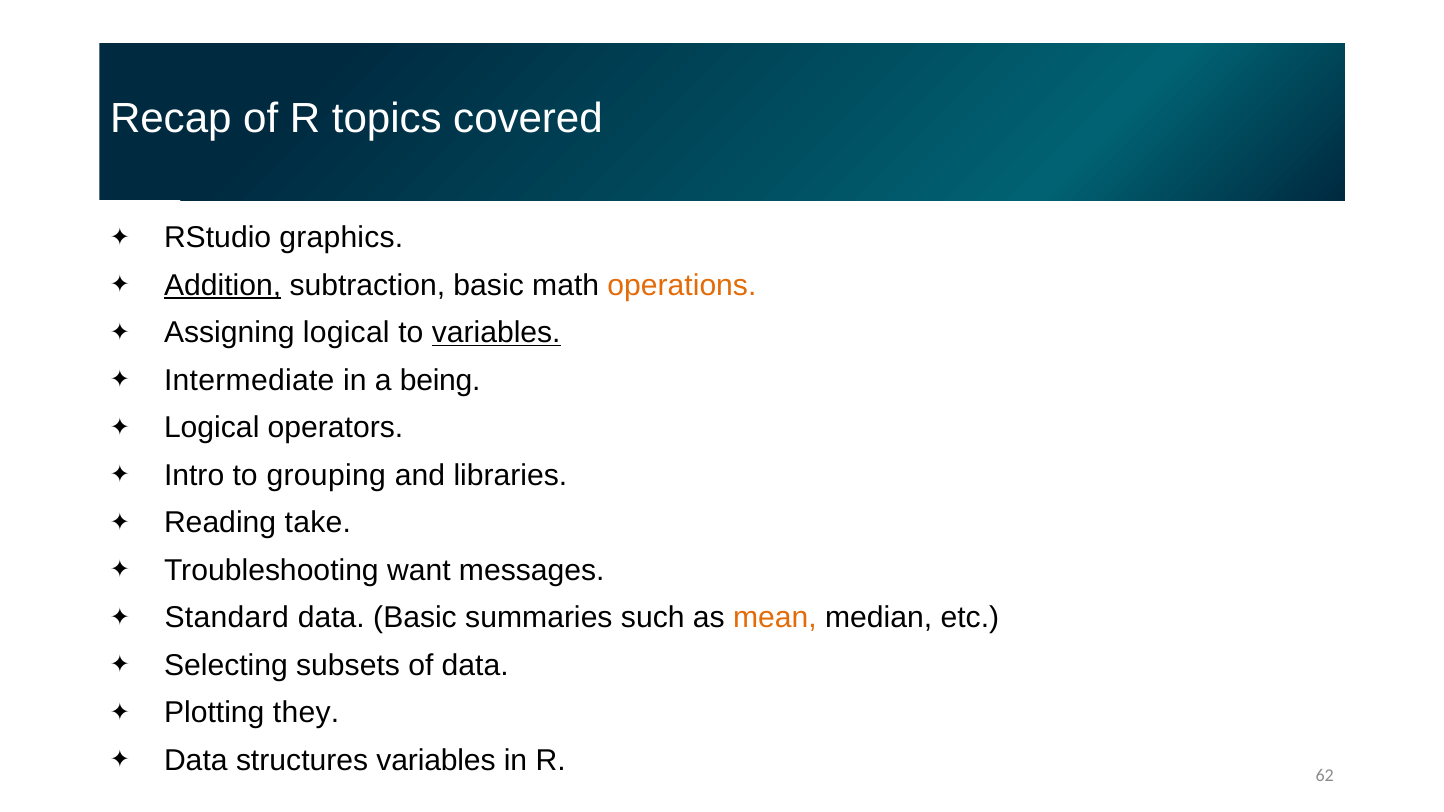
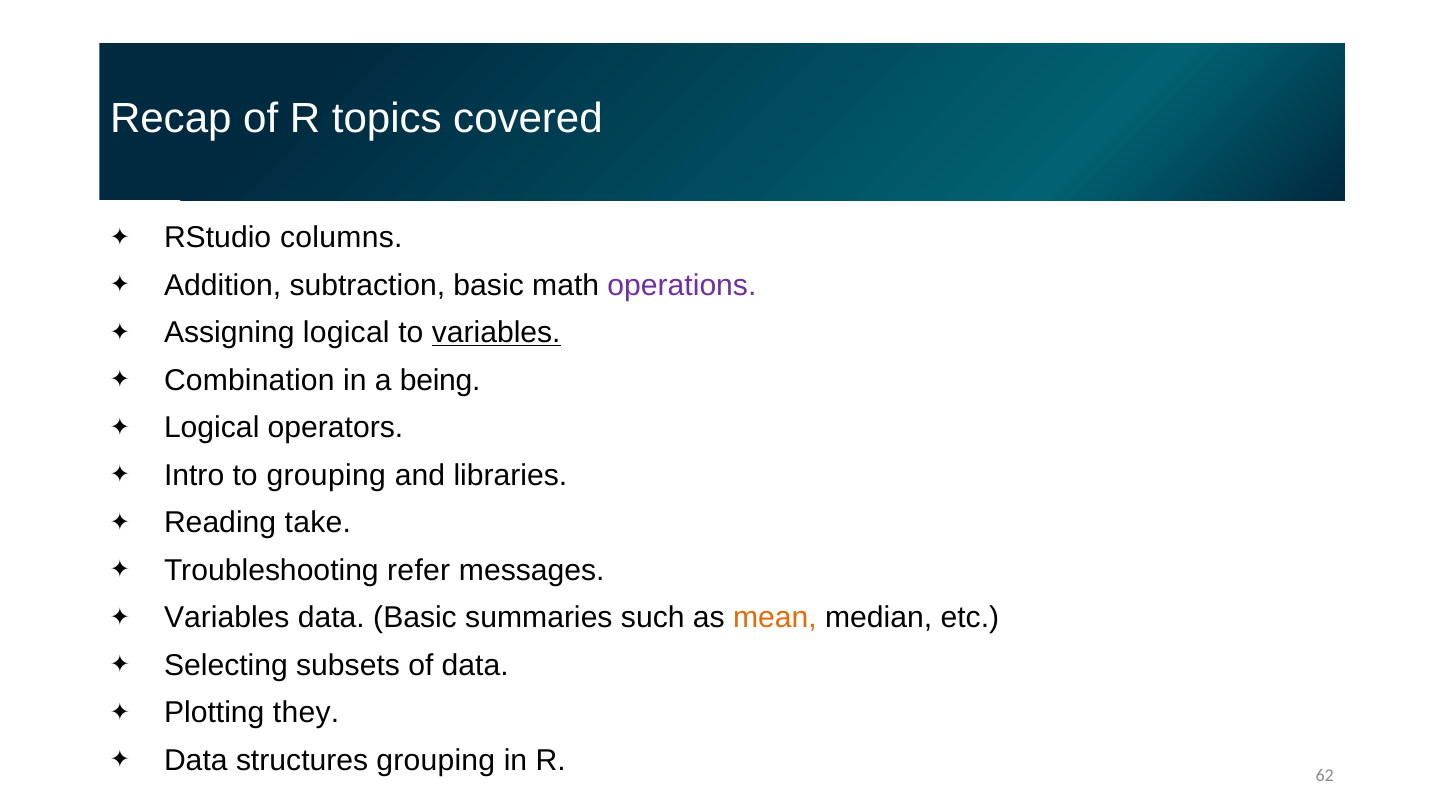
graphics: graphics -> columns
Addition underline: present -> none
operations colour: orange -> purple
Intermediate: Intermediate -> Combination
want: want -> refer
Standard at (227, 618): Standard -> Variables
structures variables: variables -> grouping
